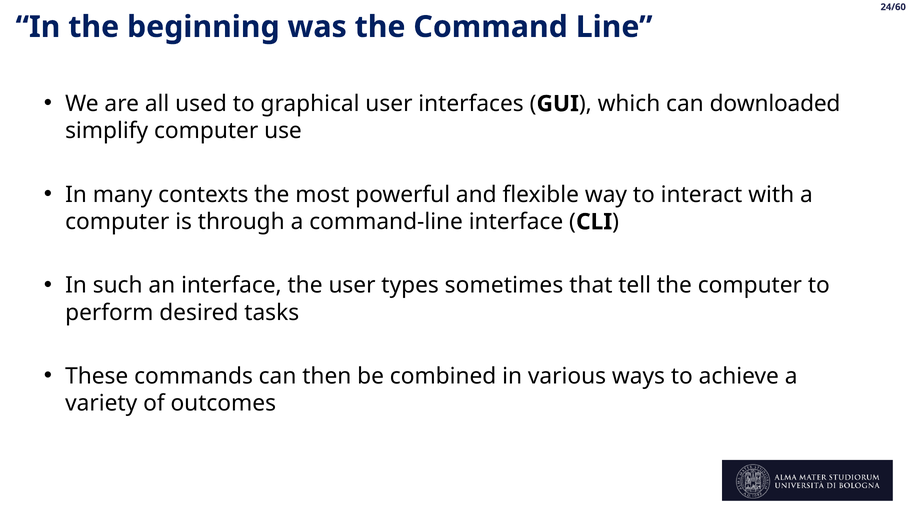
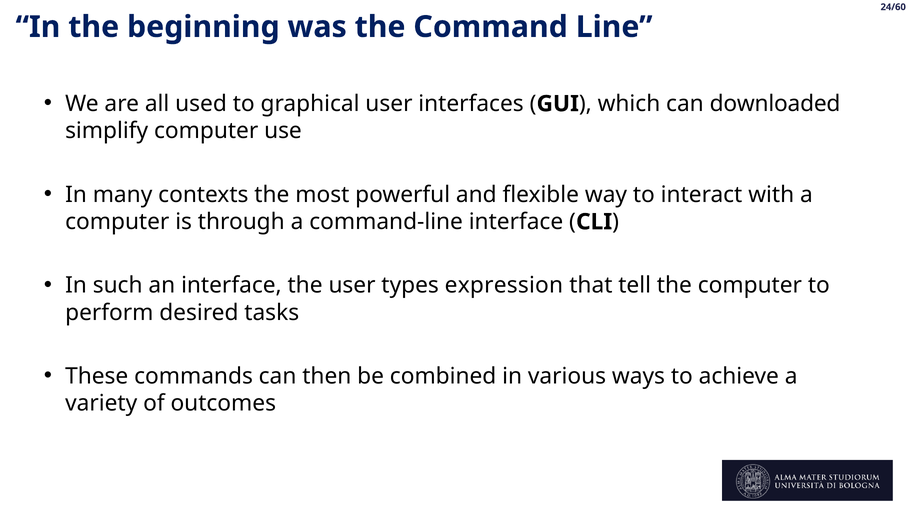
sometimes: sometimes -> expression
